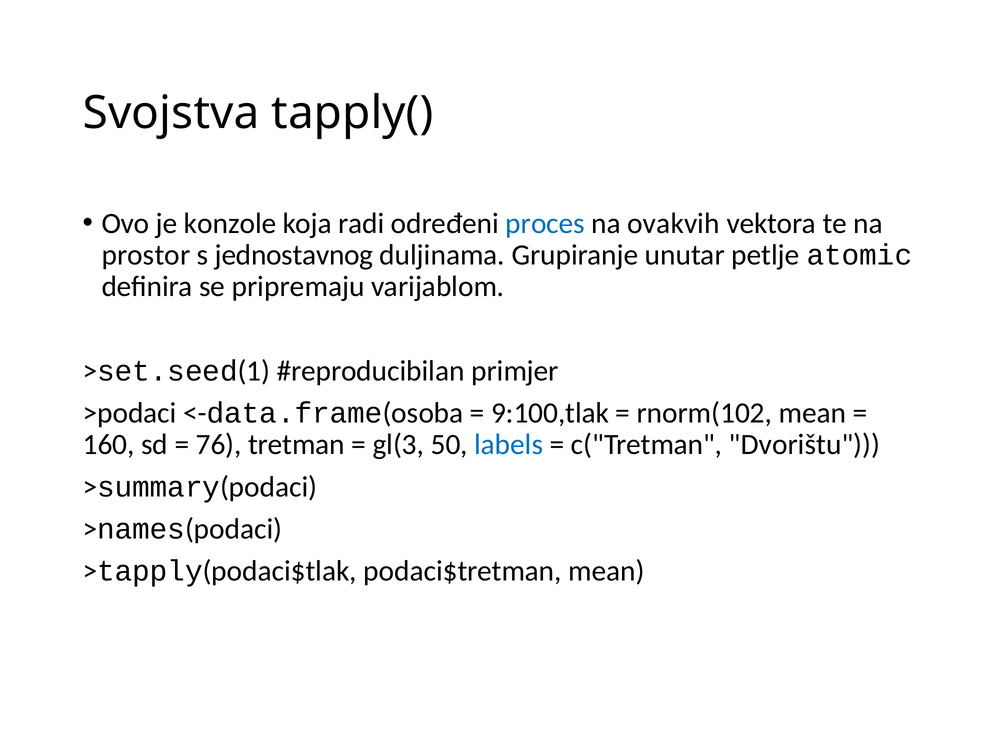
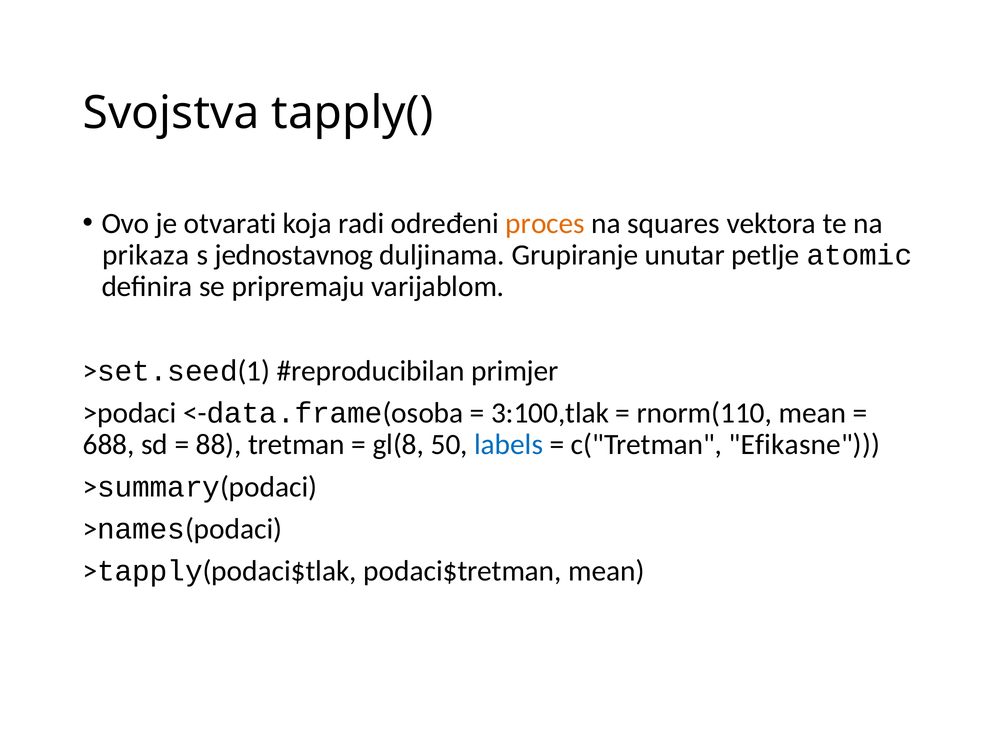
konzole: konzole -> otvarati
proces colour: blue -> orange
ovakvih: ovakvih -> squares
prostor: prostor -> prikaza
9:100,tlak: 9:100,tlak -> 3:100,tlak
rnorm(102: rnorm(102 -> rnorm(110
160: 160 -> 688
76: 76 -> 88
gl(3: gl(3 -> gl(8
Dvorištu: Dvorištu -> Efikasne
